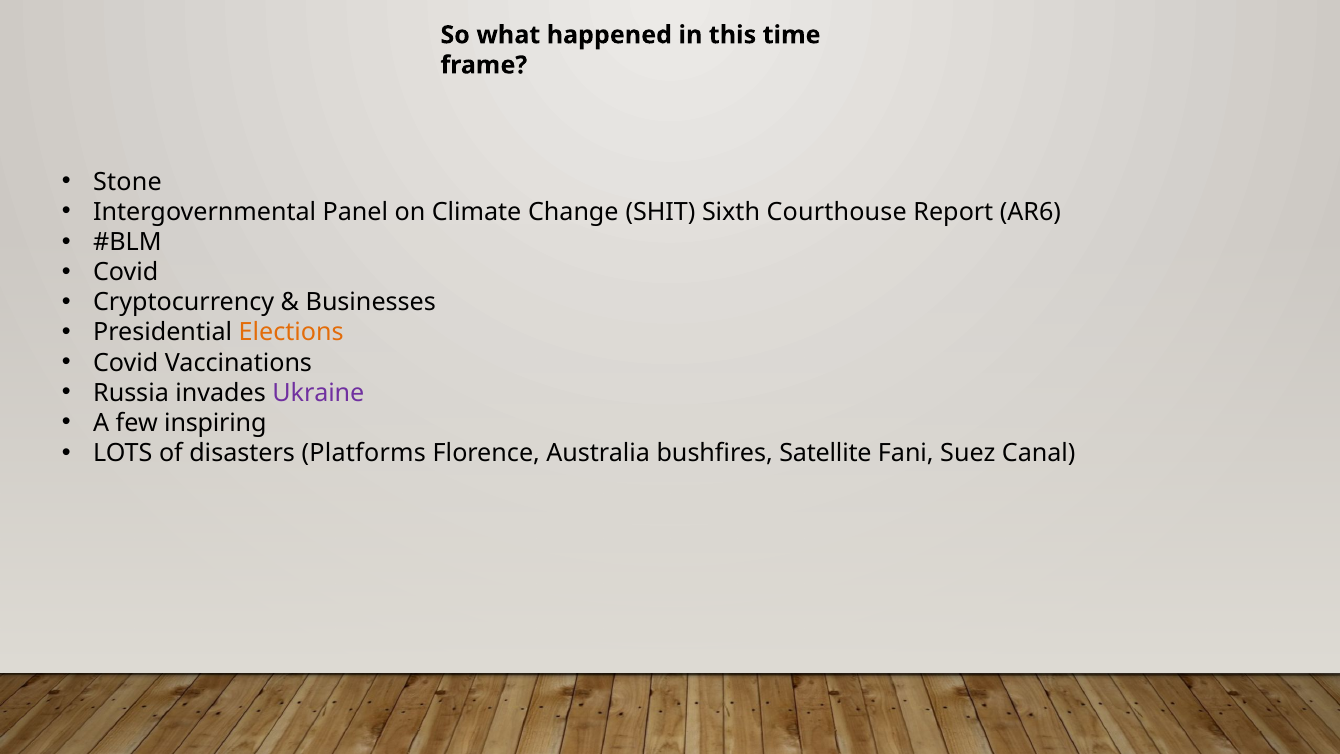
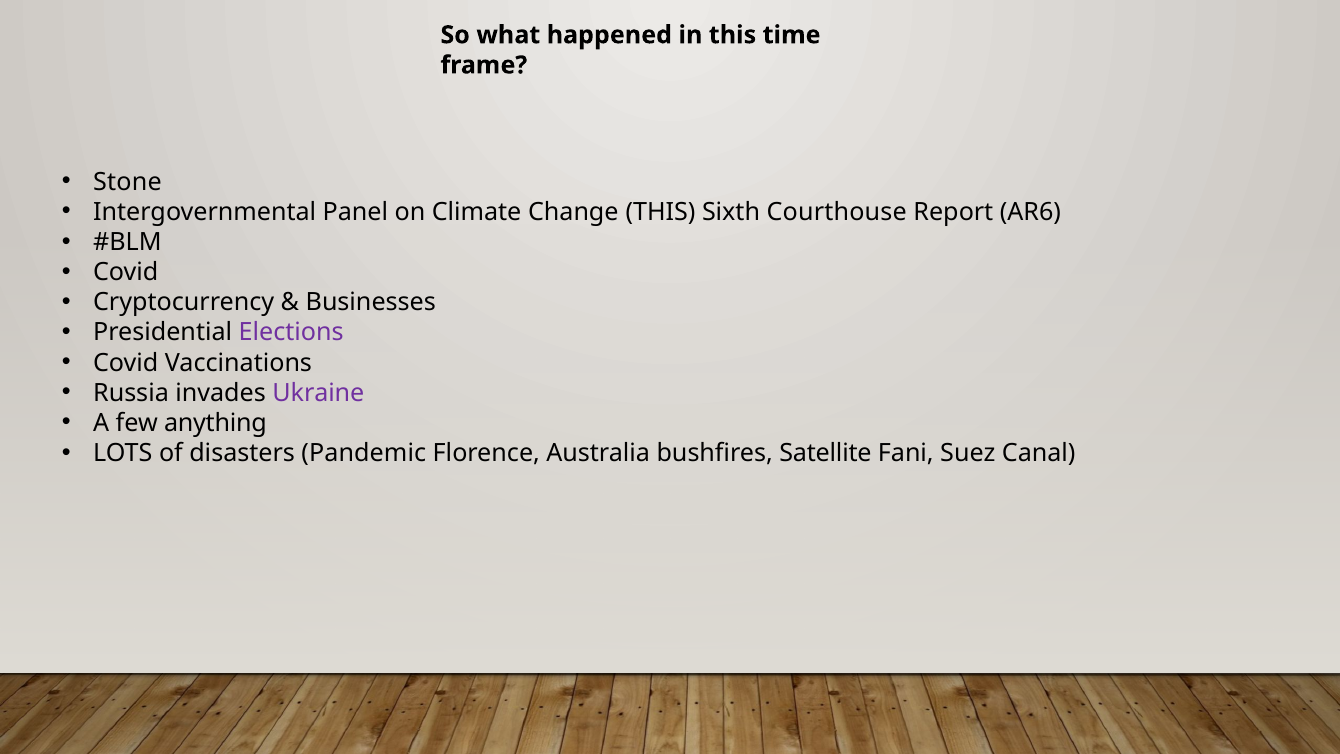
Change SHIT: SHIT -> THIS
Elections colour: orange -> purple
inspiring: inspiring -> anything
Platforms: Platforms -> Pandemic
